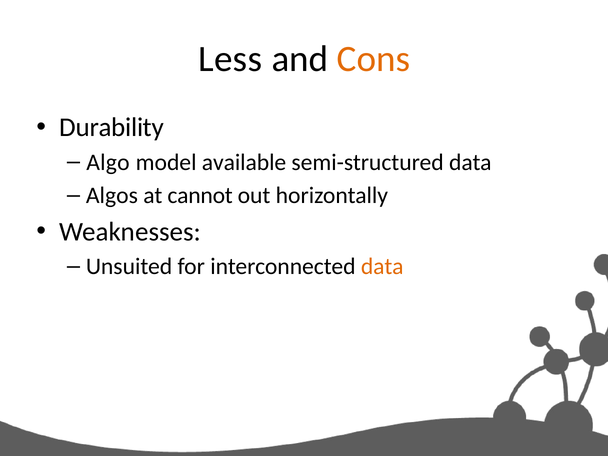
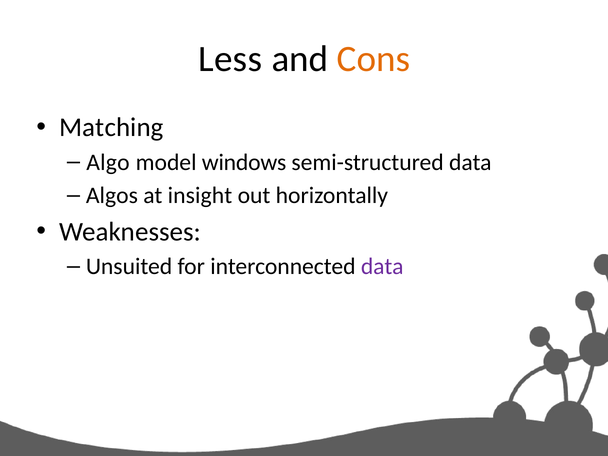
Durability: Durability -> Matching
available: available -> windows
cannot: cannot -> insight
data at (382, 267) colour: orange -> purple
